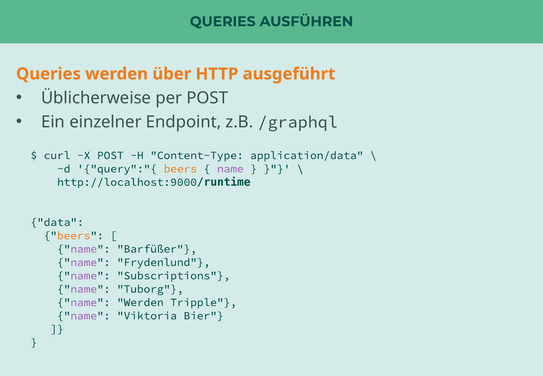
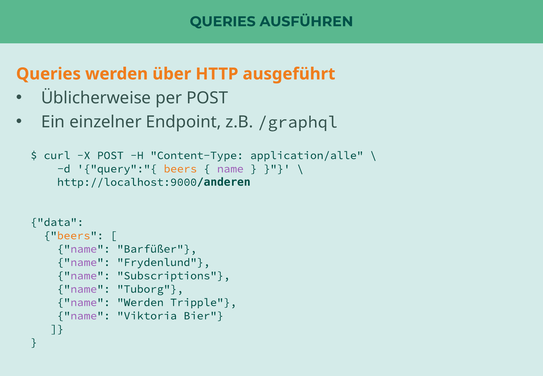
application/data: application/data -> application/alle
/runtime: /runtime -> /anderen
